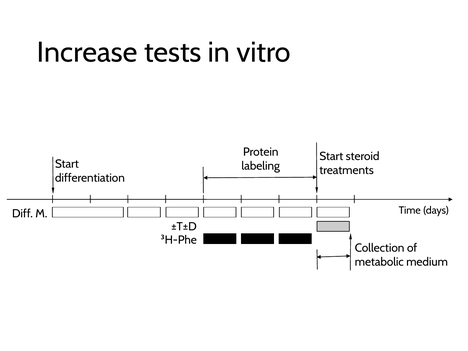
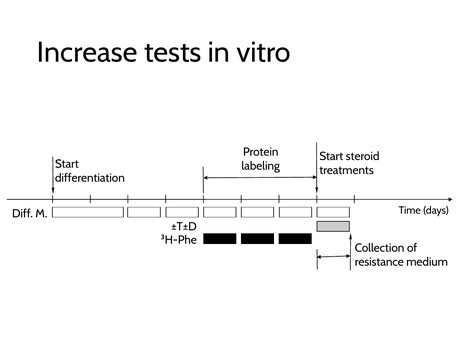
metabolic: metabolic -> resistance
